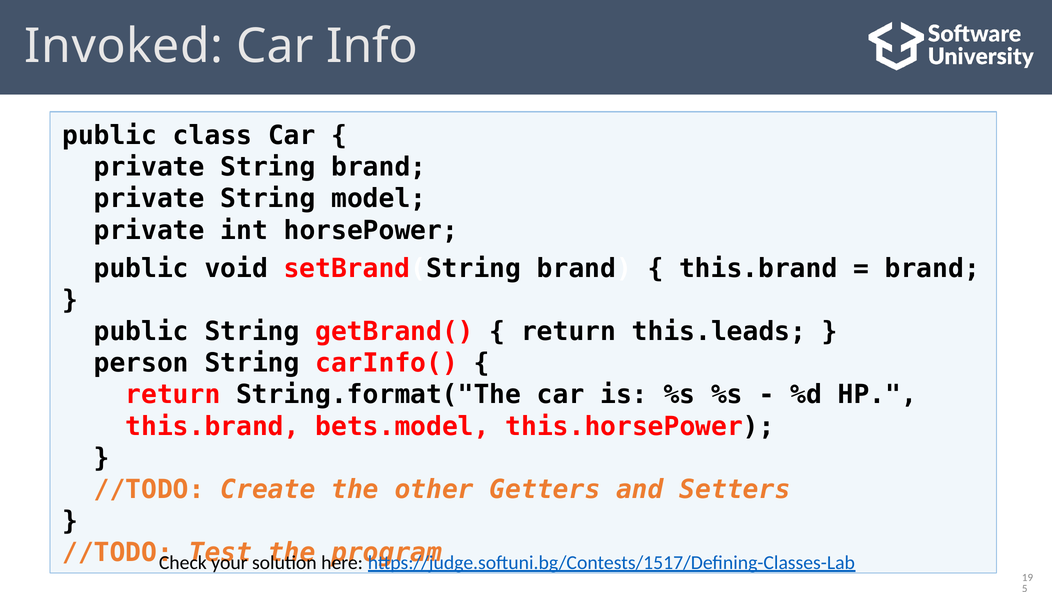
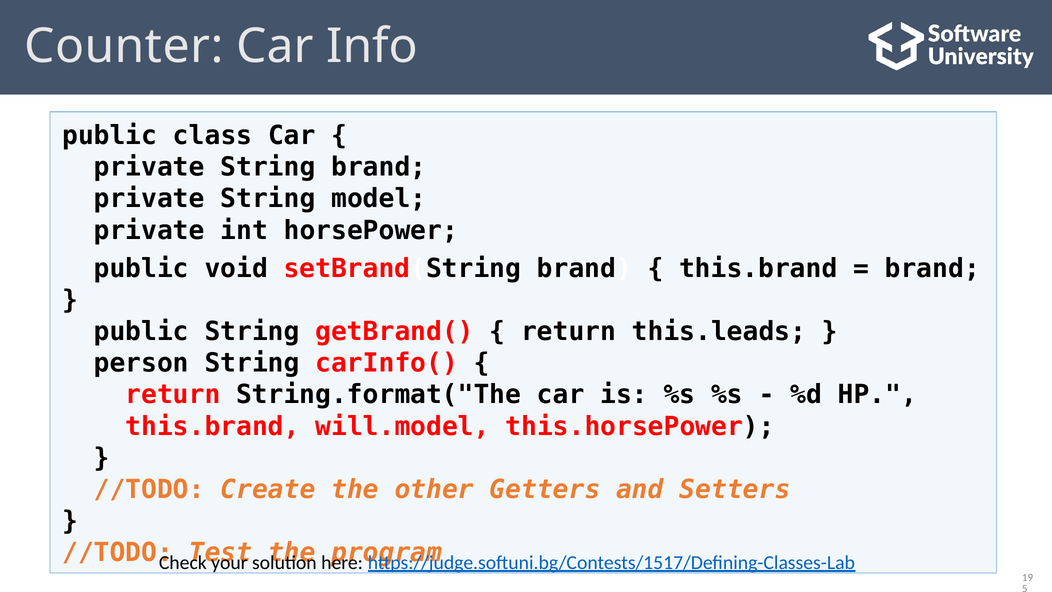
Invoked: Invoked -> Counter
bets.model: bets.model -> will.model
